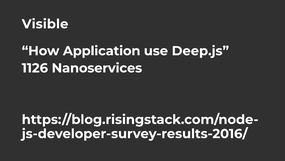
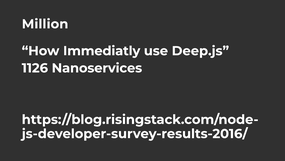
Visible: Visible -> Million
Application: Application -> Immediatly
